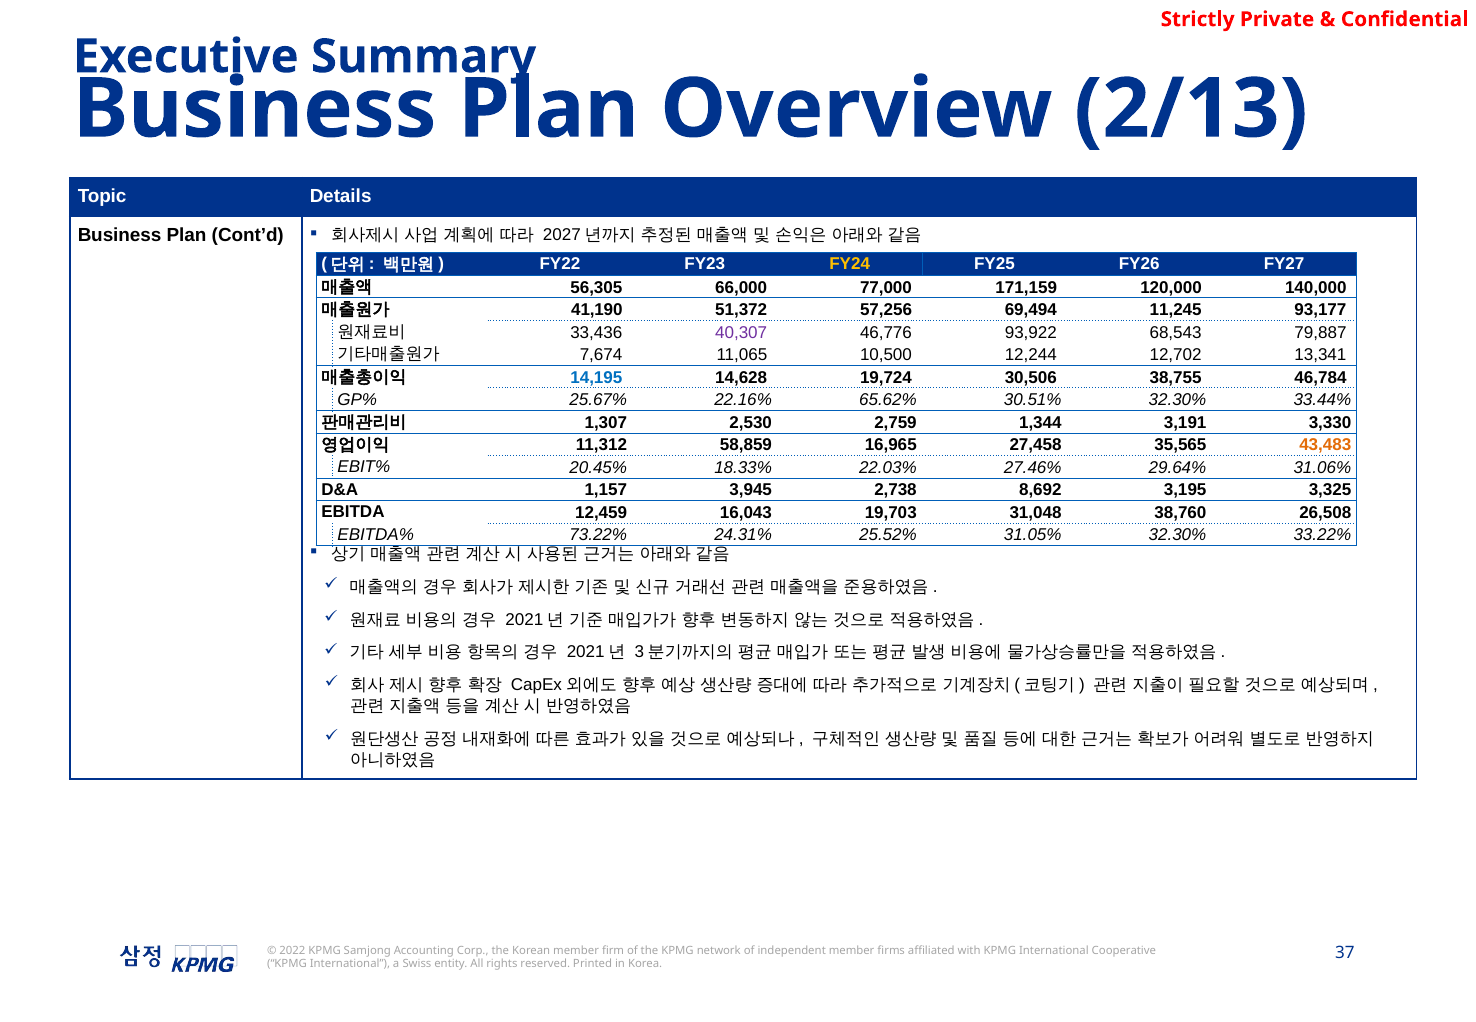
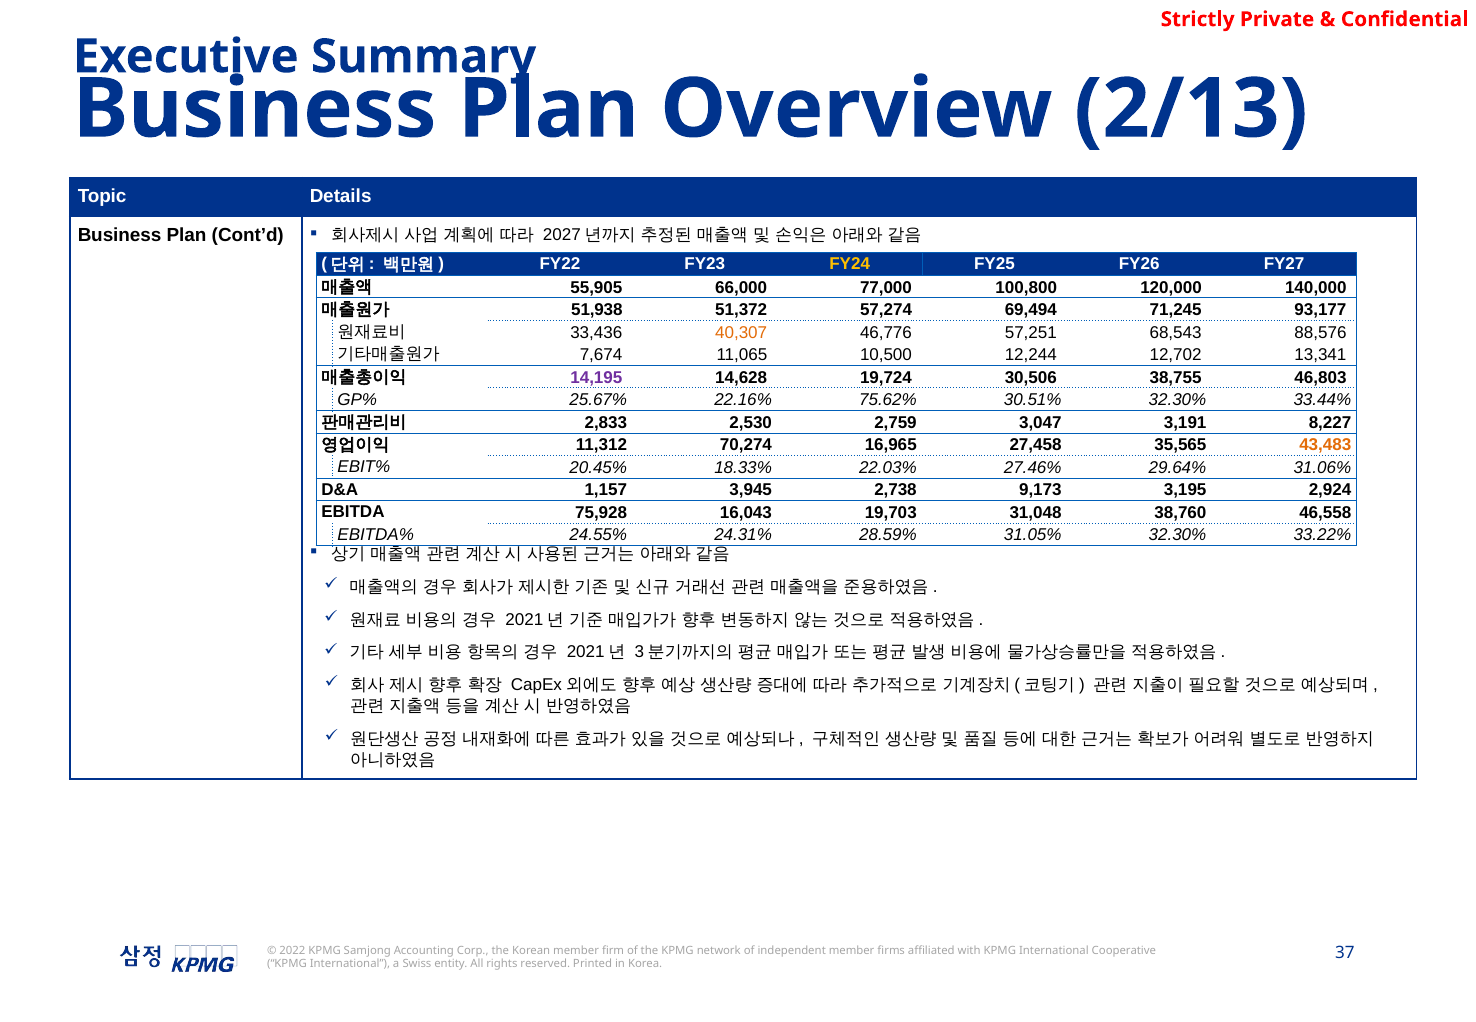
56,305: 56,305 -> 55,905
171,159: 171,159 -> 100,800
41,190: 41,190 -> 51,938
57,256: 57,256 -> 57,274
11,245: 11,245 -> 71,245
40,307 colour: purple -> orange
93,922: 93,922 -> 57,251
79,887: 79,887 -> 88,576
14,195 colour: blue -> purple
46,784: 46,784 -> 46,803
65.62%: 65.62% -> 75.62%
1,307: 1,307 -> 2,833
1,344: 1,344 -> 3,047
3,330: 3,330 -> 8,227
58,859: 58,859 -> 70,274
8,692: 8,692 -> 9,173
3,325: 3,325 -> 2,924
12,459: 12,459 -> 75,928
26,508: 26,508 -> 46,558
73.22%: 73.22% -> 24.55%
25.52%: 25.52% -> 28.59%
